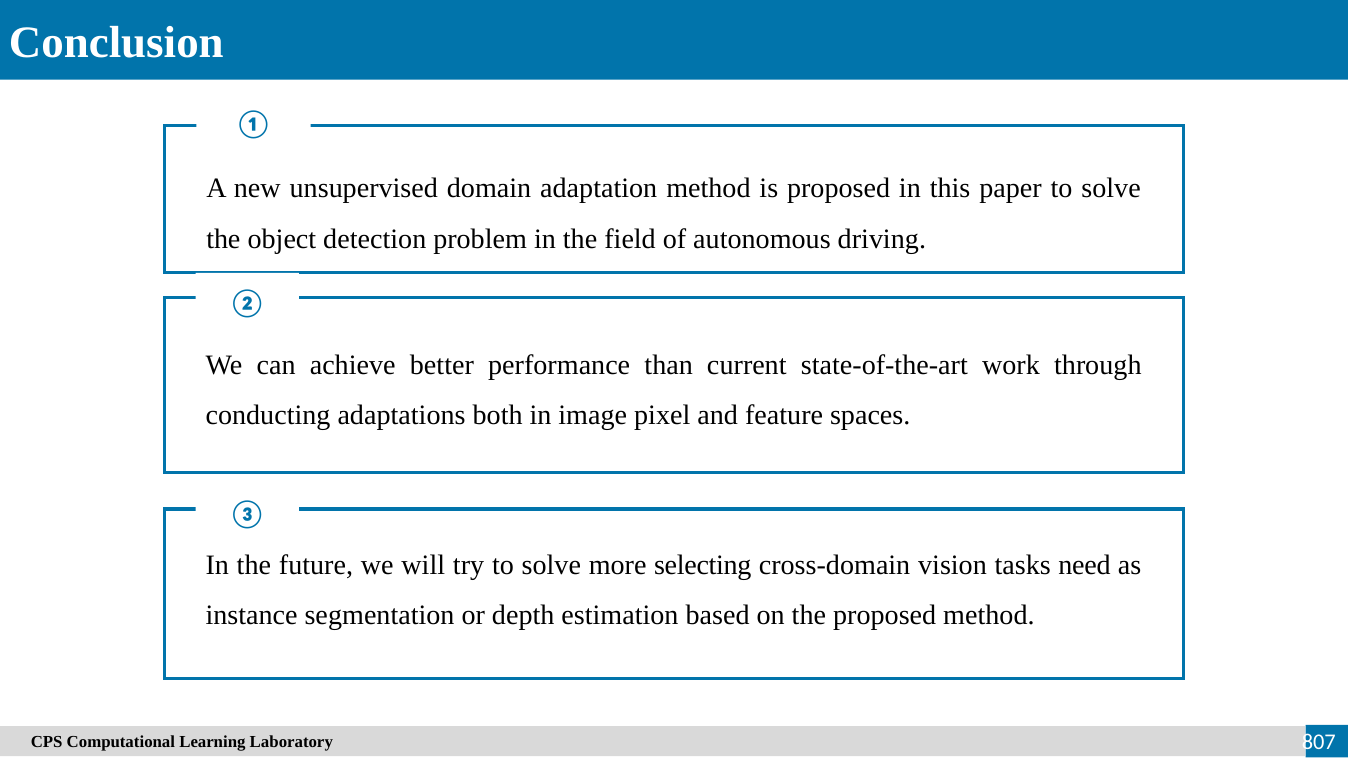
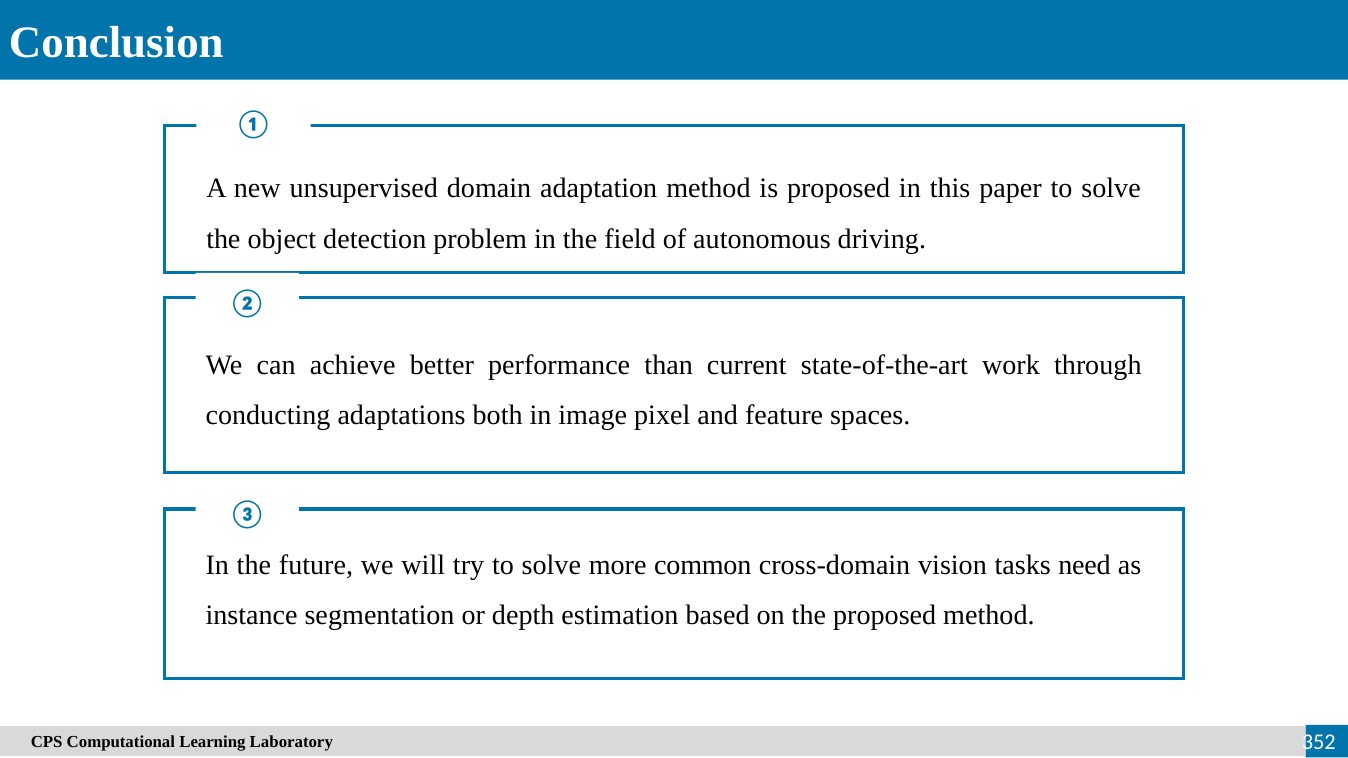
selecting: selecting -> common
807: 807 -> 352
